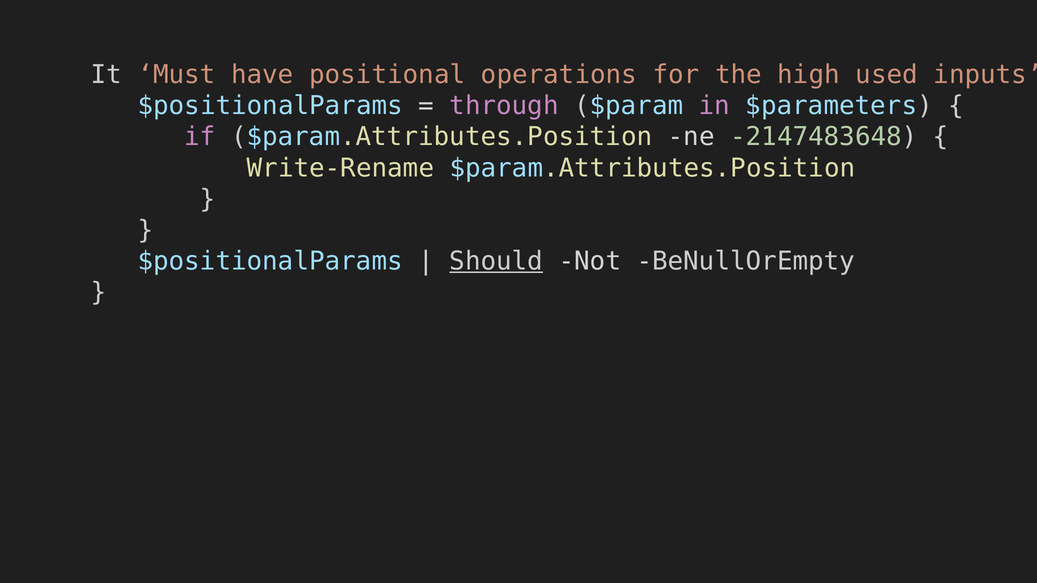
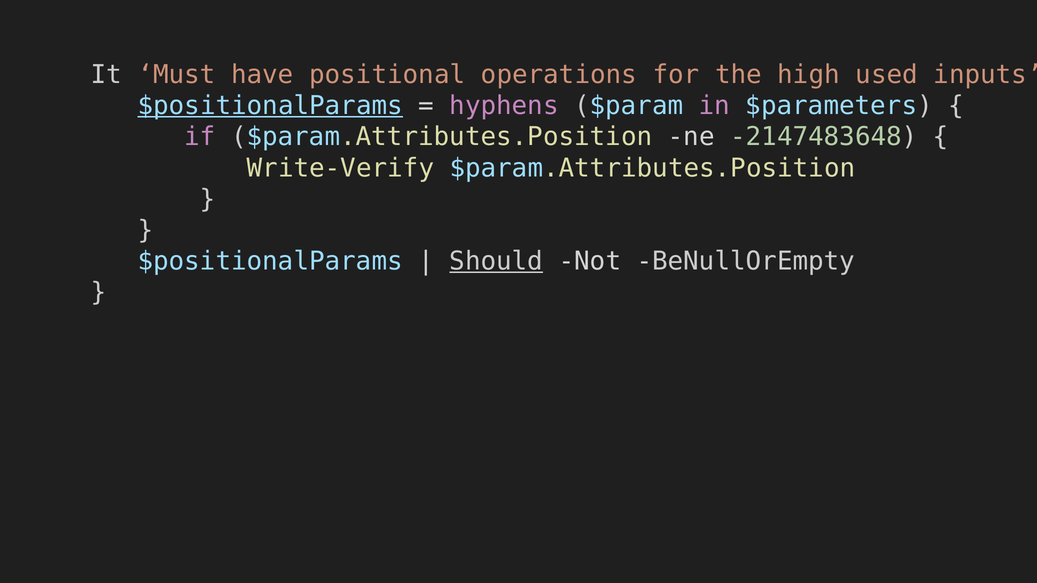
$positionalParams at (270, 106) underline: none -> present
through: through -> hyphens
Write-Rename: Write-Rename -> Write-Verify
